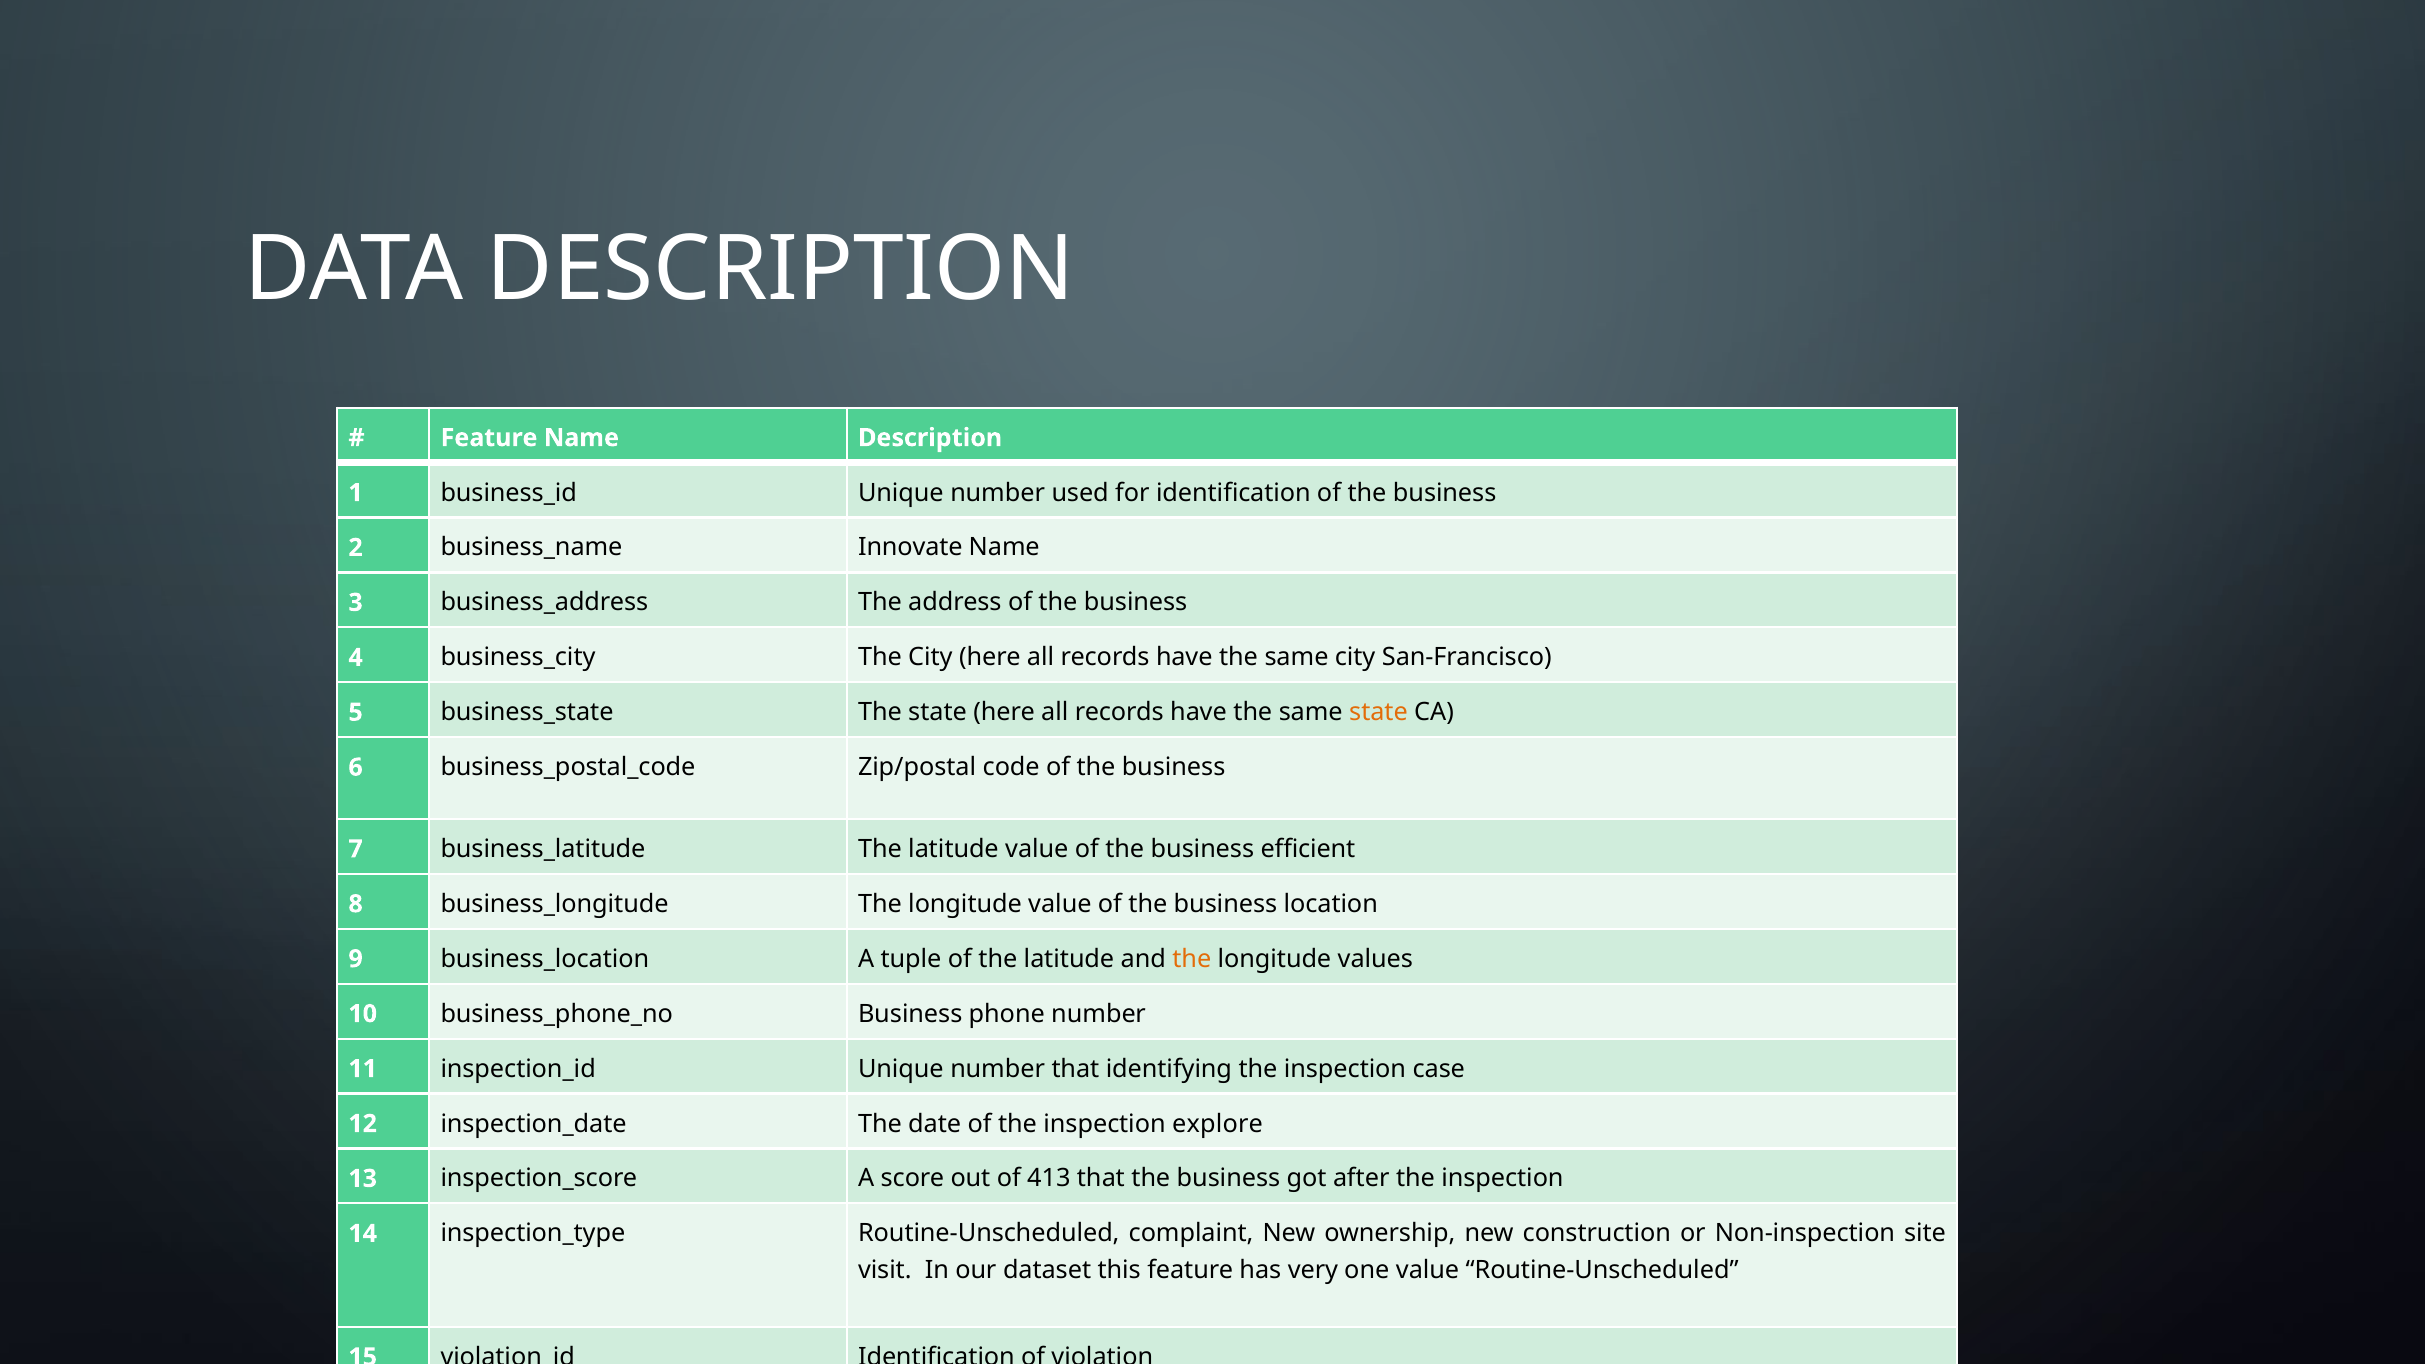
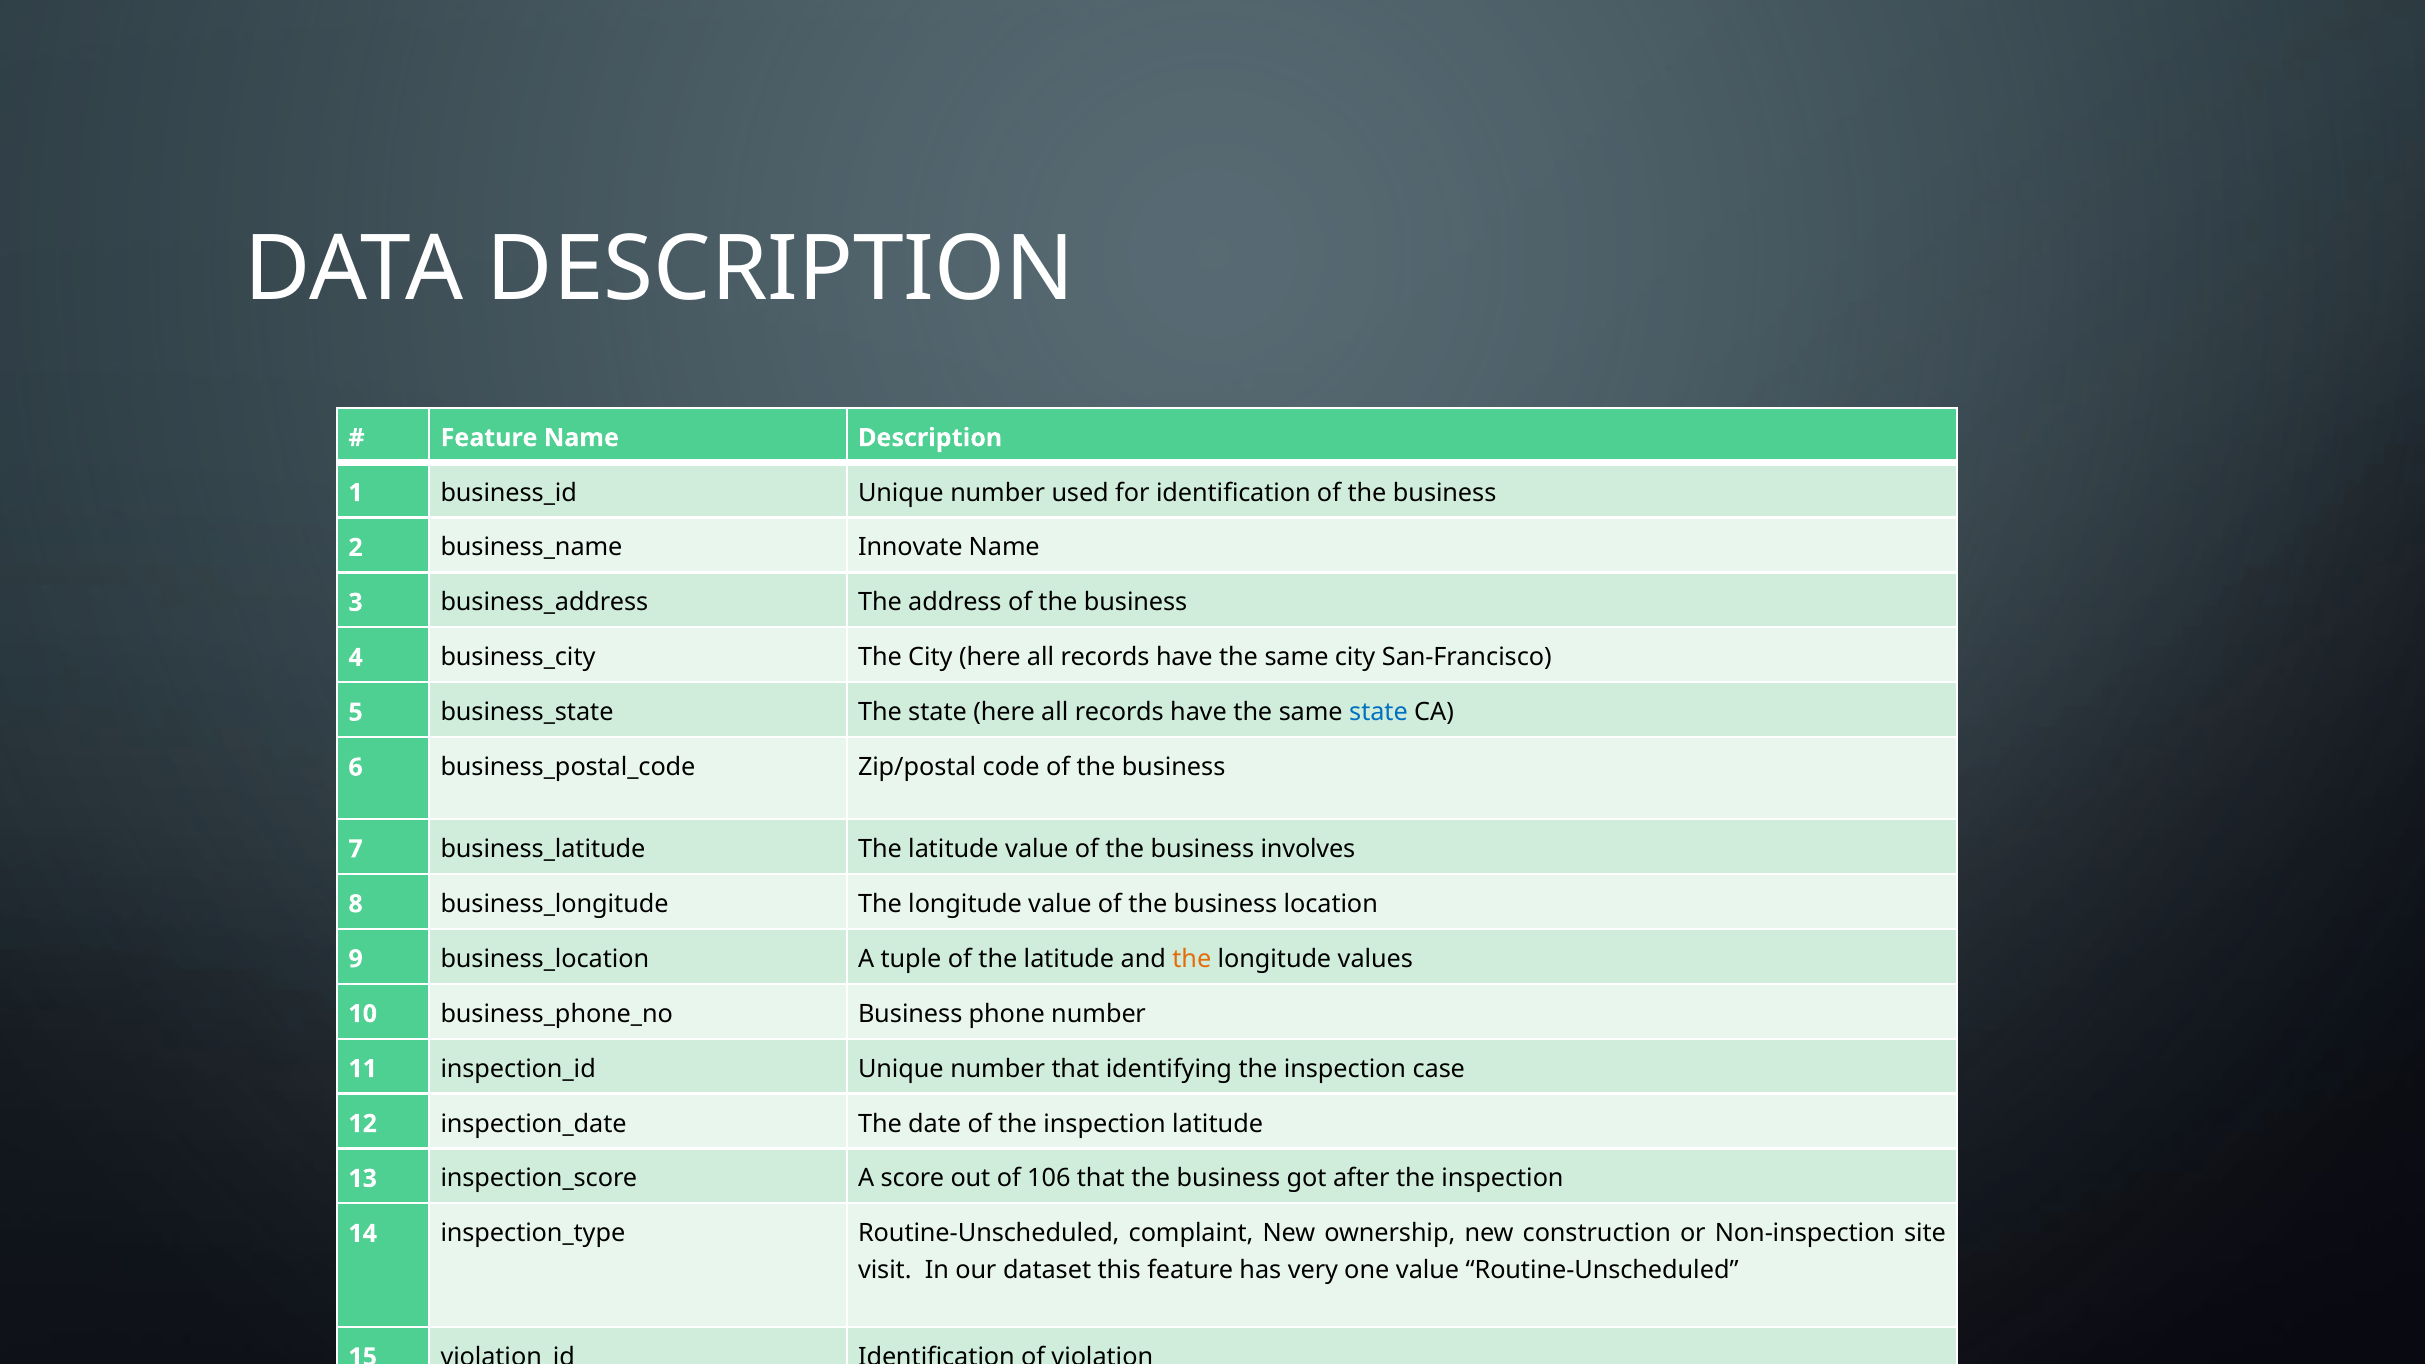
state at (1378, 712) colour: orange -> blue
efficient: efficient -> involves
inspection explore: explore -> latitude
413: 413 -> 106
